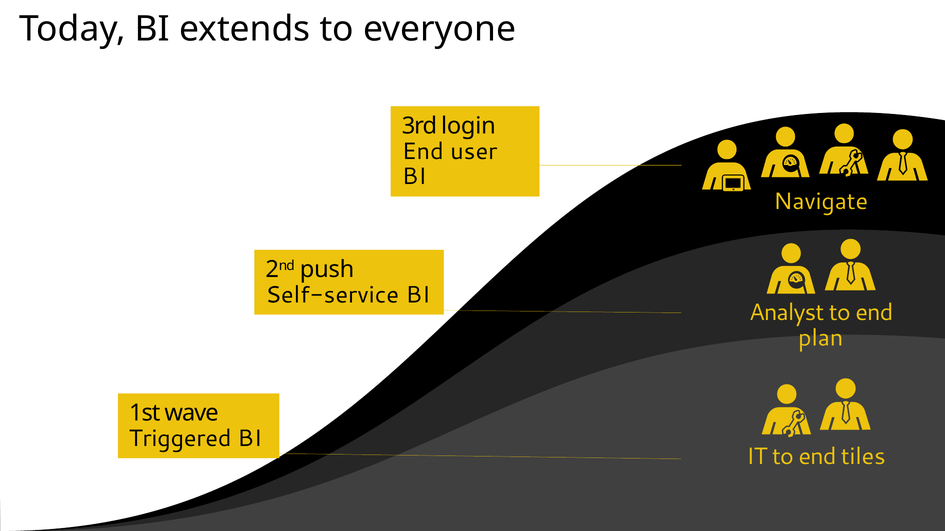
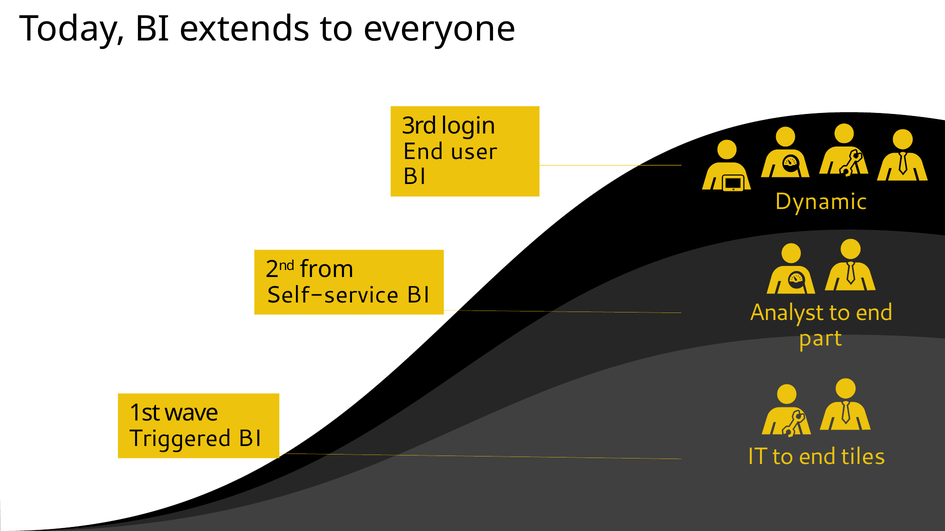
Navigate: Navigate -> Dynamic
push: push -> from
plan: plan -> part
